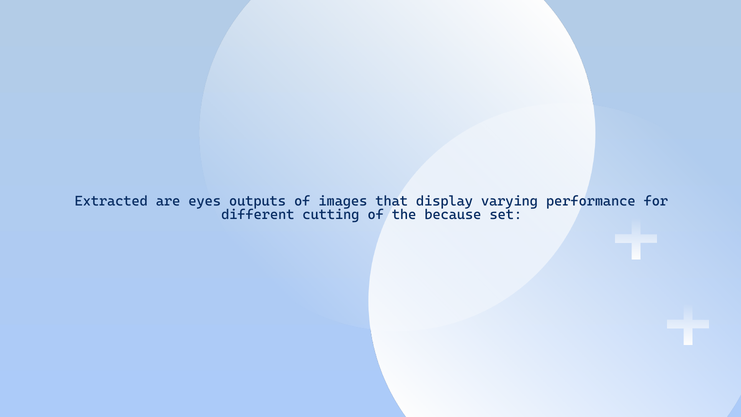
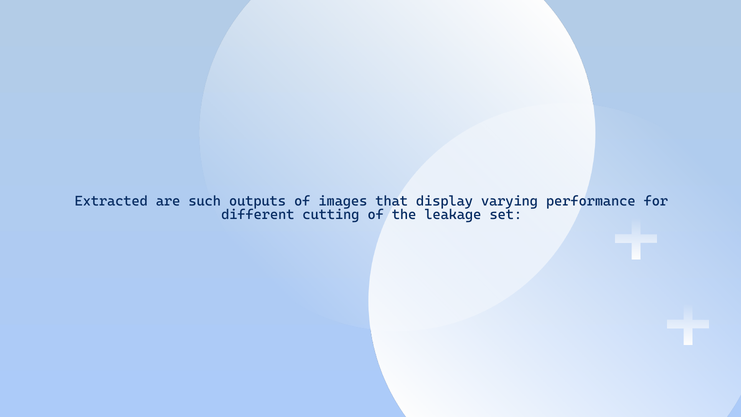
eyes: eyes -> such
because: because -> leakage
